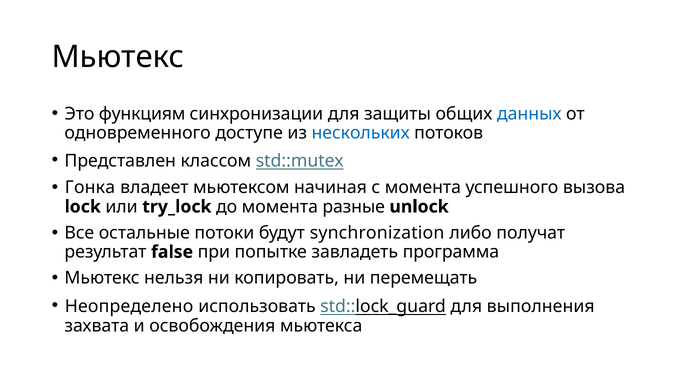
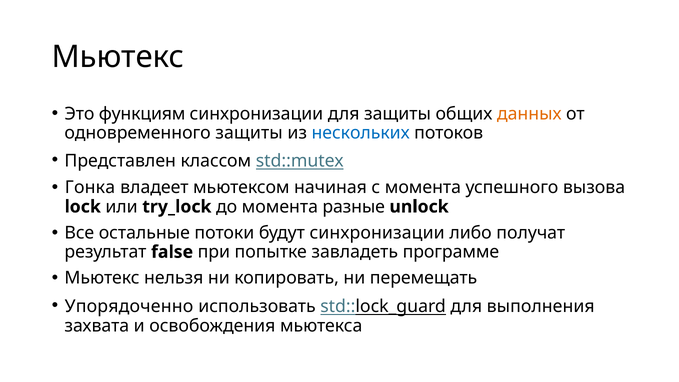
данных colour: blue -> orange
одновременного доступе: доступе -> защиты
будут synchronization: synchronization -> синхронизации
программа: программа -> программе
Неопределено: Неопределено -> Упорядоченно
